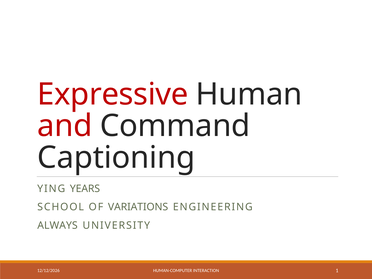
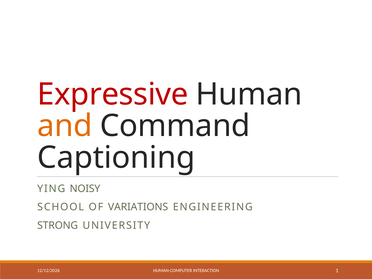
and colour: red -> orange
YEARS: YEARS -> NOISY
ALWAYS: ALWAYS -> STRONG
